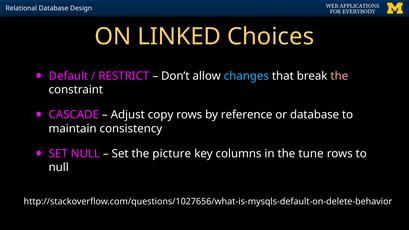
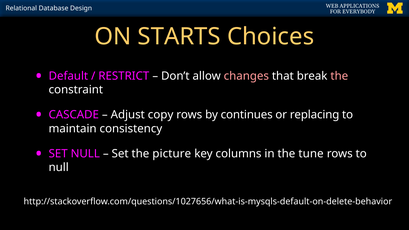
LINKED: LINKED -> STARTS
changes colour: light blue -> pink
reference: reference -> continues
or database: database -> replacing
